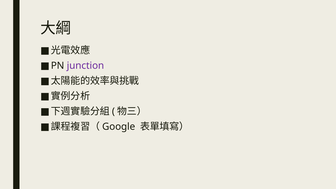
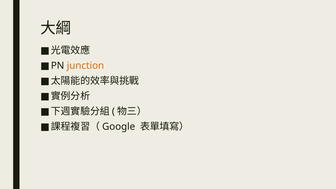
junction colour: purple -> orange
